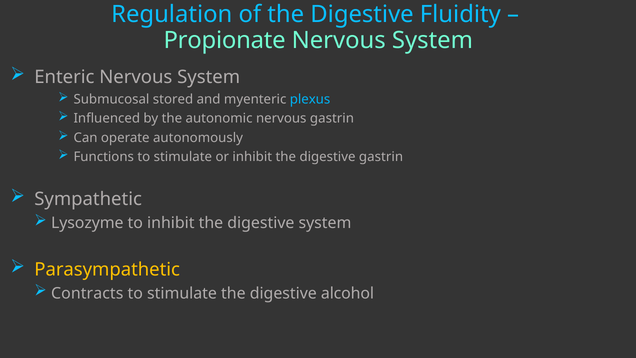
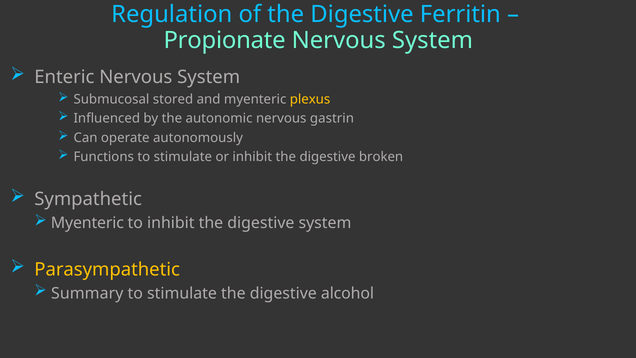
Fluidity: Fluidity -> Ferritin
plexus colour: light blue -> yellow
digestive gastrin: gastrin -> broken
Lysozyme at (87, 223): Lysozyme -> Myenteric
Contracts: Contracts -> Summary
